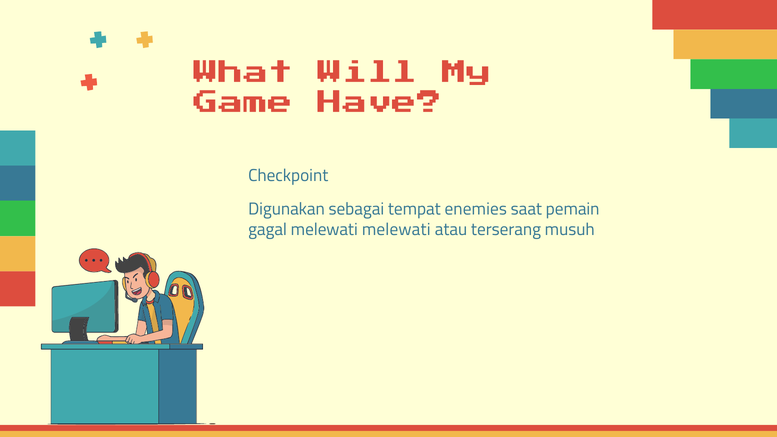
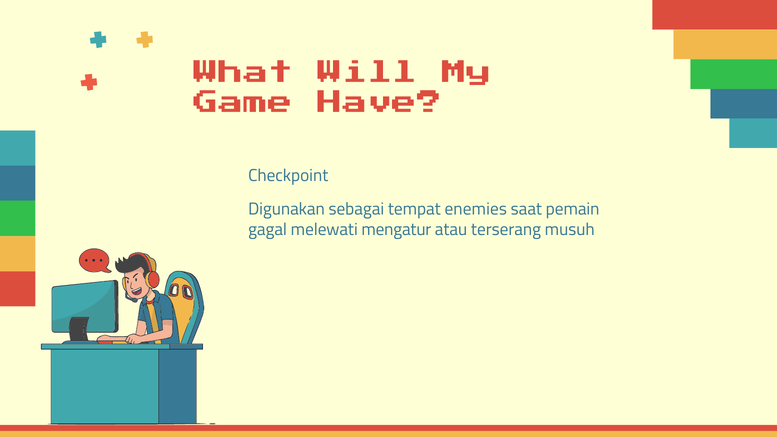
melewati melewati: melewati -> mengatur
